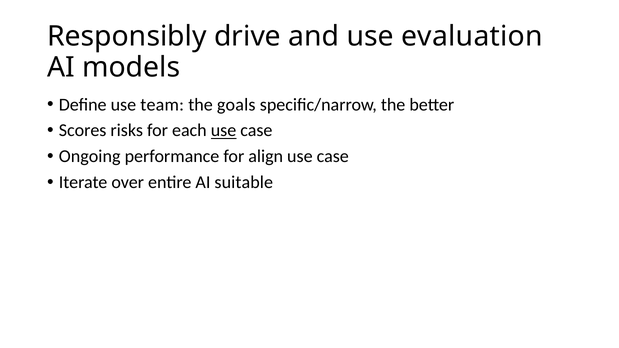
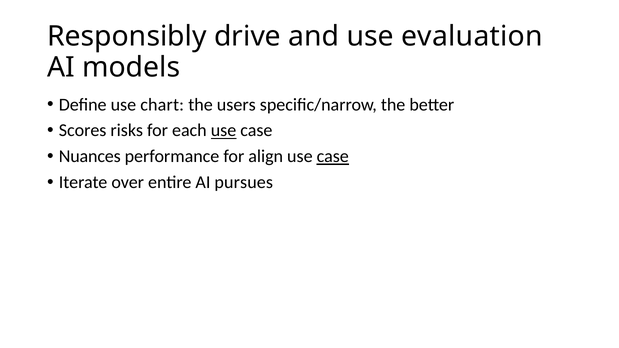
team: team -> chart
goals: goals -> users
Ongoing: Ongoing -> Nuances
case at (333, 157) underline: none -> present
suitable: suitable -> pursues
